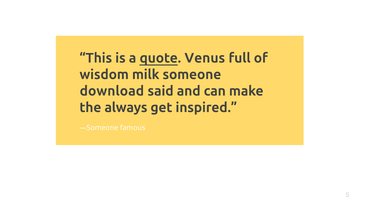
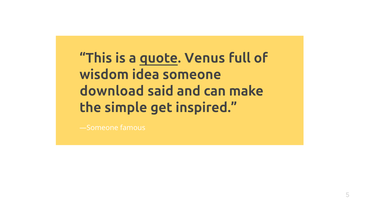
milk: milk -> idea
always: always -> simple
